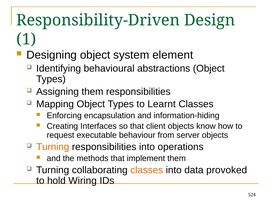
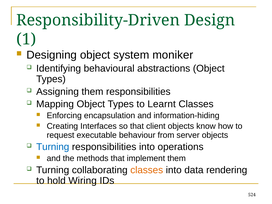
element: element -> moniker
Turning at (53, 147) colour: orange -> blue
provoked: provoked -> rendering
